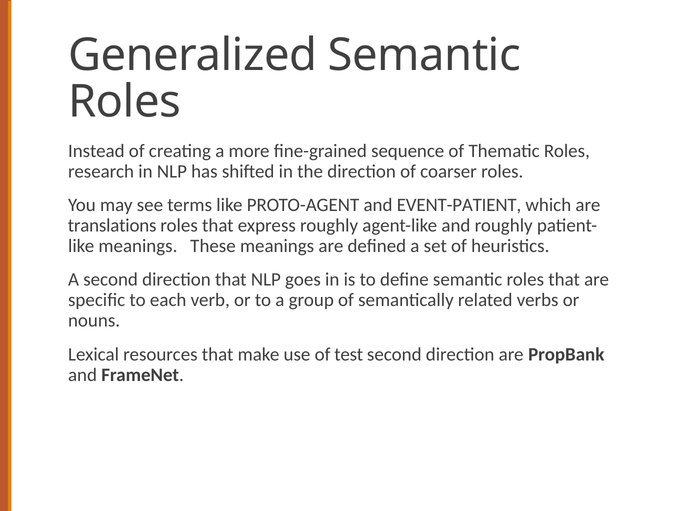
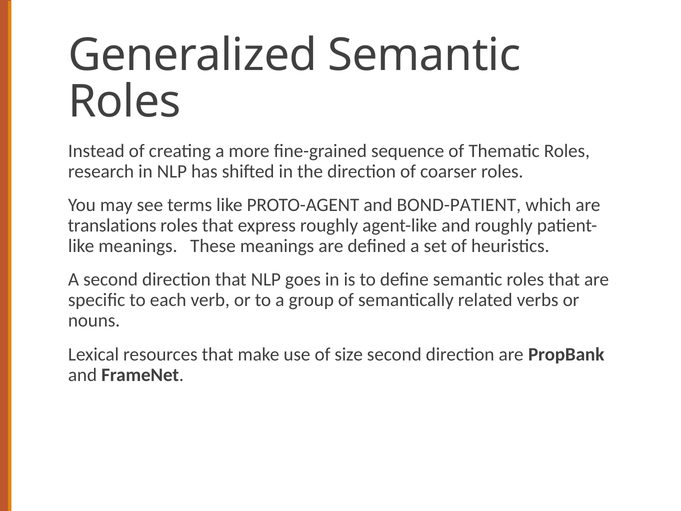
EVENT-PATIENT: EVENT-PATIENT -> BOND-PATIENT
test: test -> size
